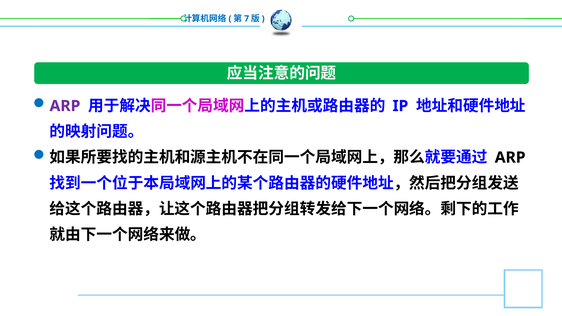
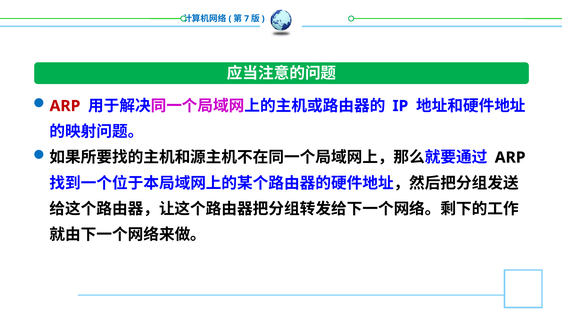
ARP at (65, 106) colour: purple -> red
